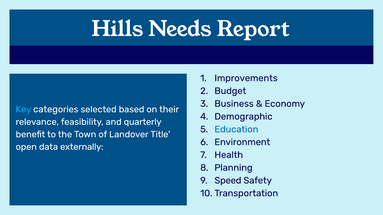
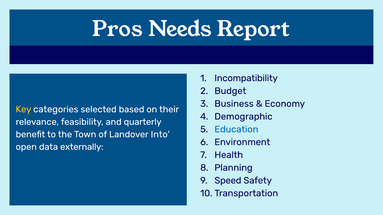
Hills: Hills -> Pros
Improvements: Improvements -> Incompatibility
Key colour: light blue -> yellow
Title: Title -> Into
